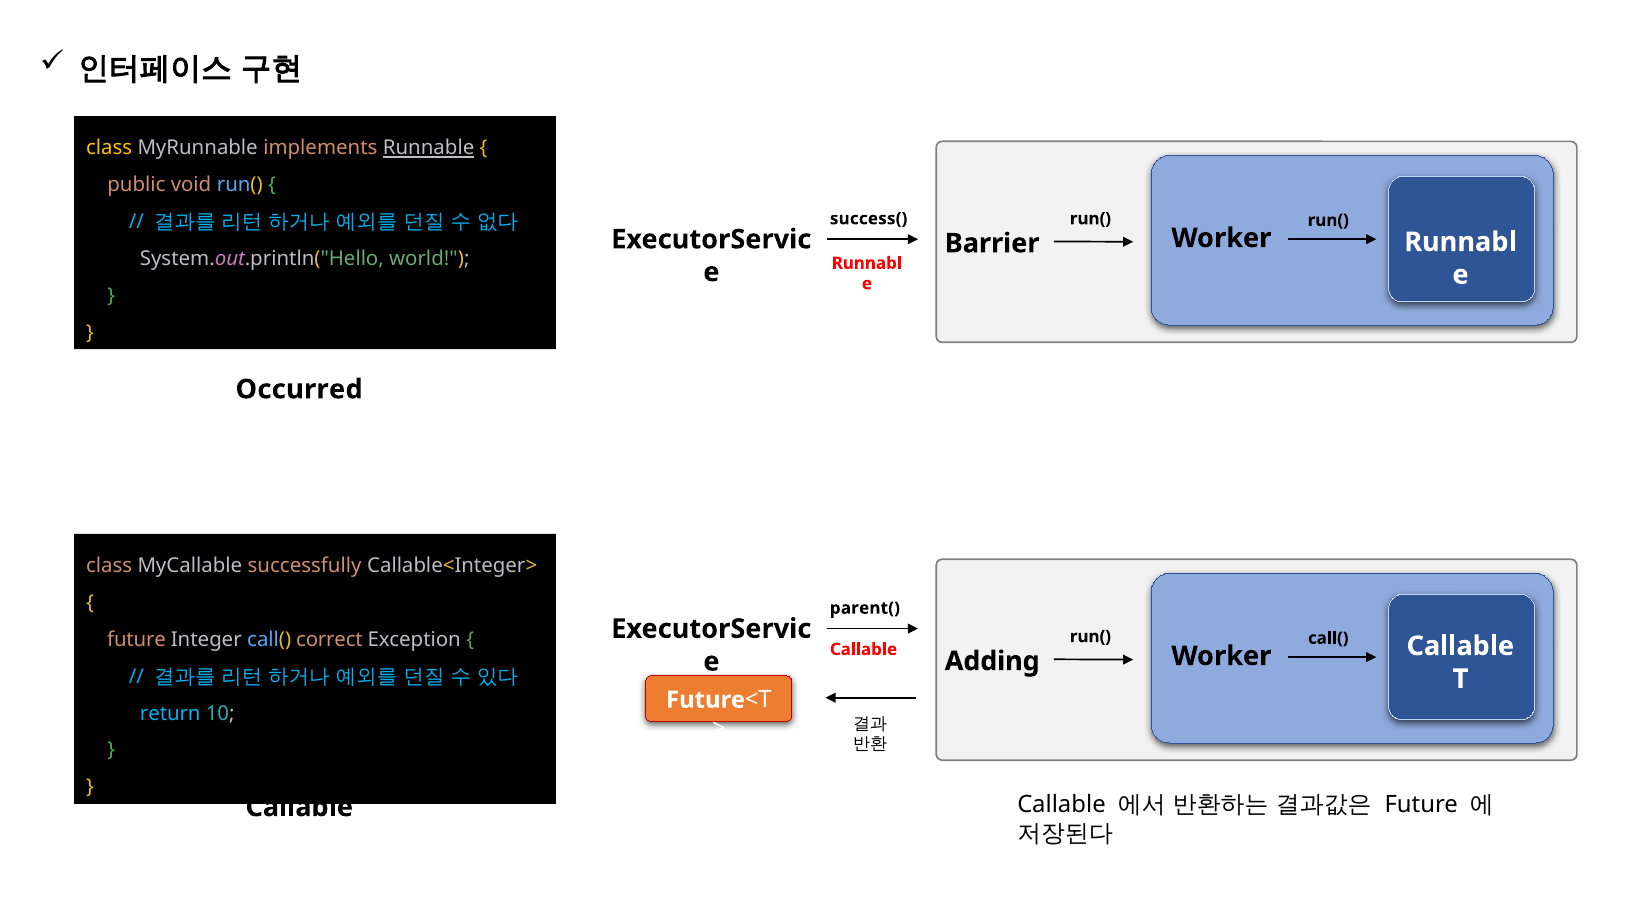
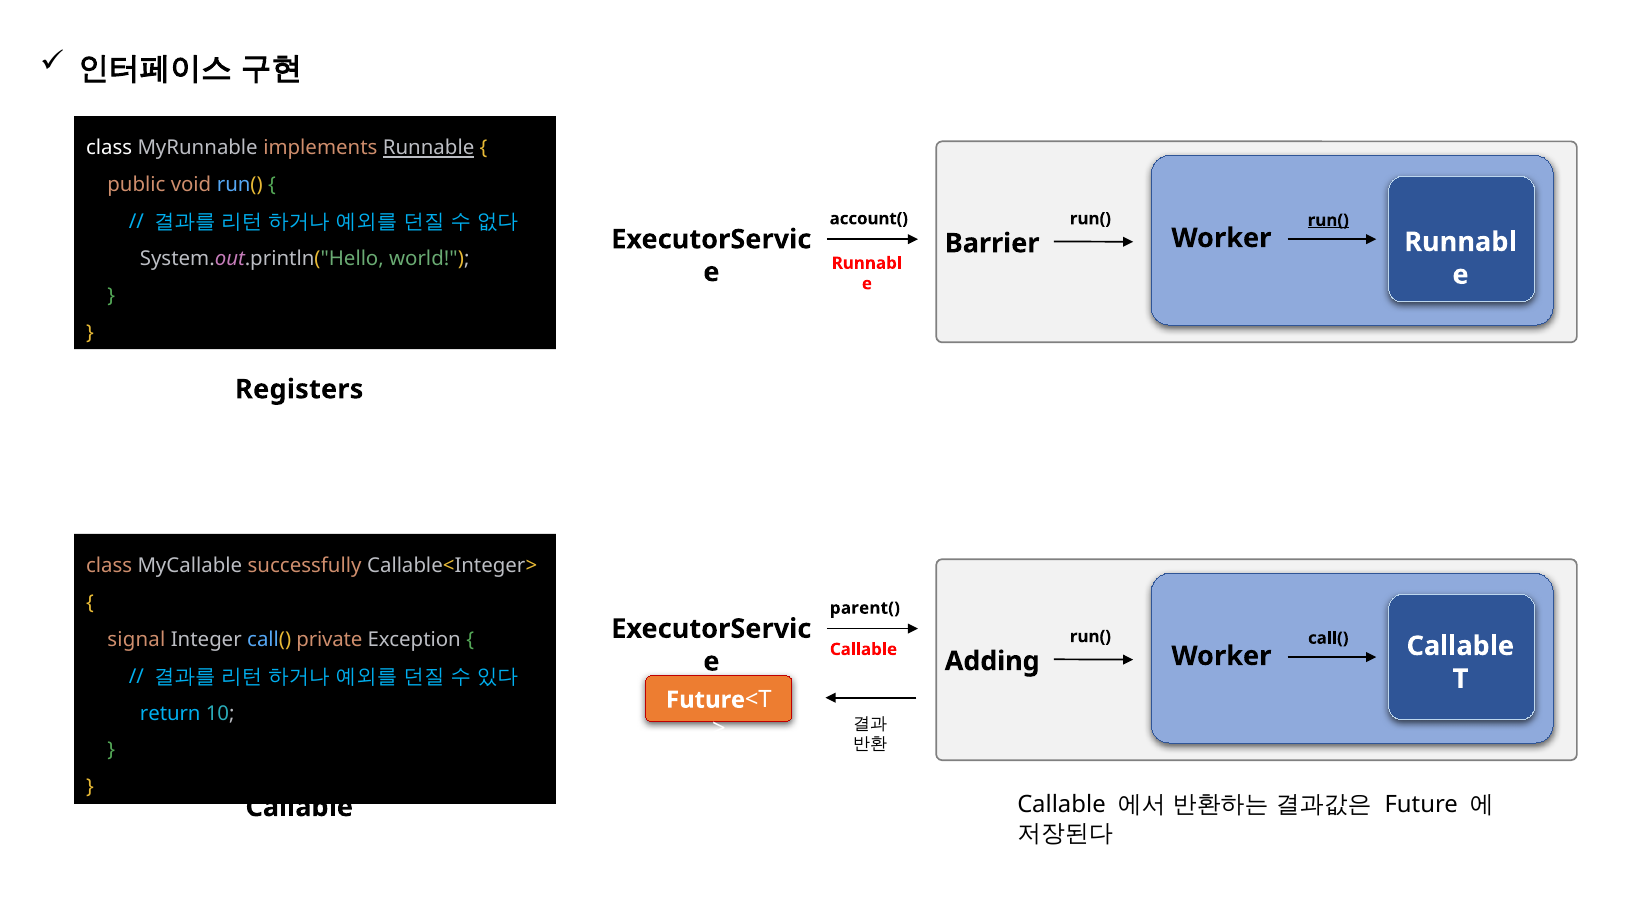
class at (109, 148) colour: yellow -> white
success(: success( -> account(
run( at (1328, 220) underline: none -> present
Occurred: Occurred -> Registers
future at (137, 639): future -> signal
correct: correct -> private
